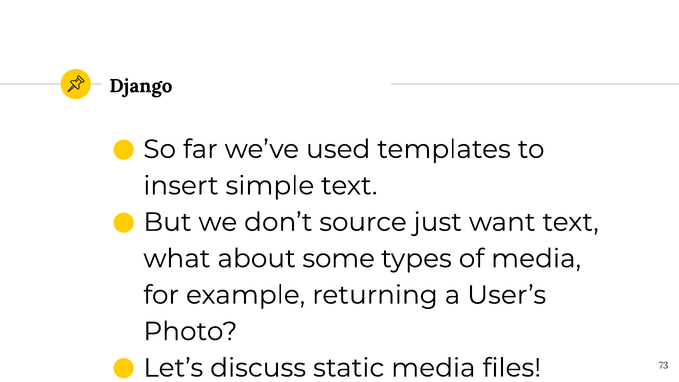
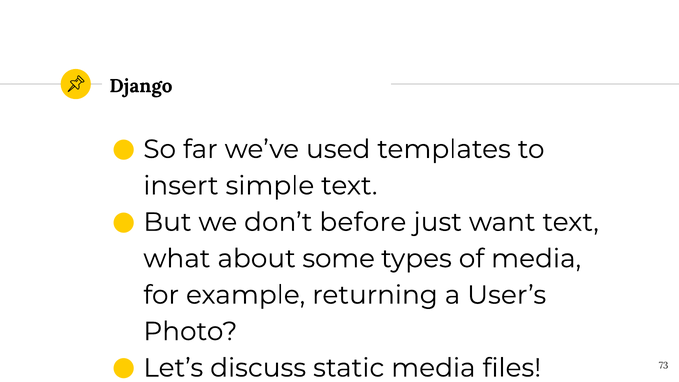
source: source -> before
